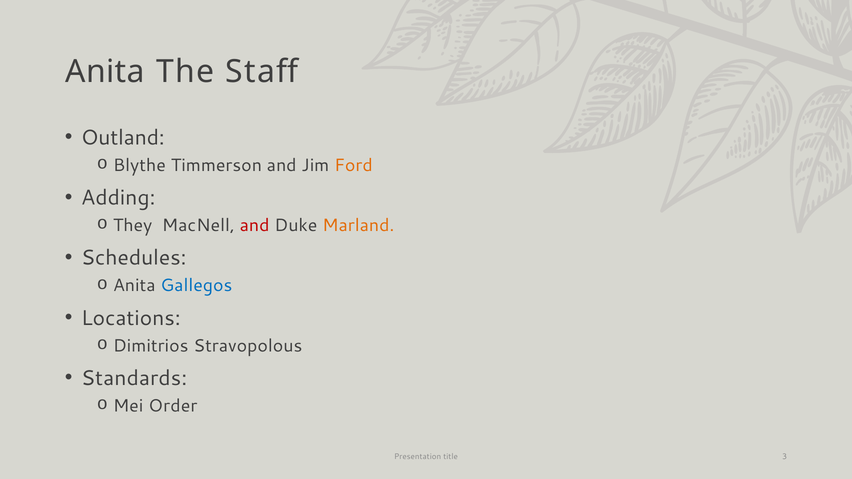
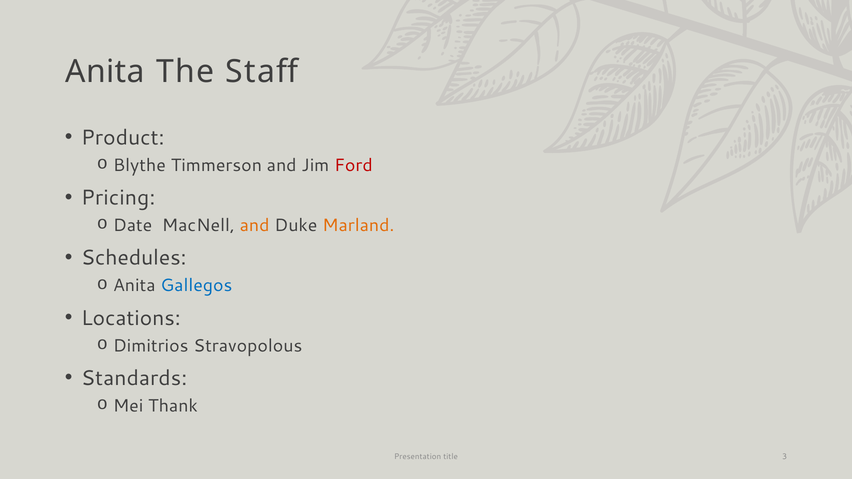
Outland: Outland -> Product
Ford colour: orange -> red
Adding: Adding -> Pricing
They: They -> Date
and at (255, 226) colour: red -> orange
Order: Order -> Thank
